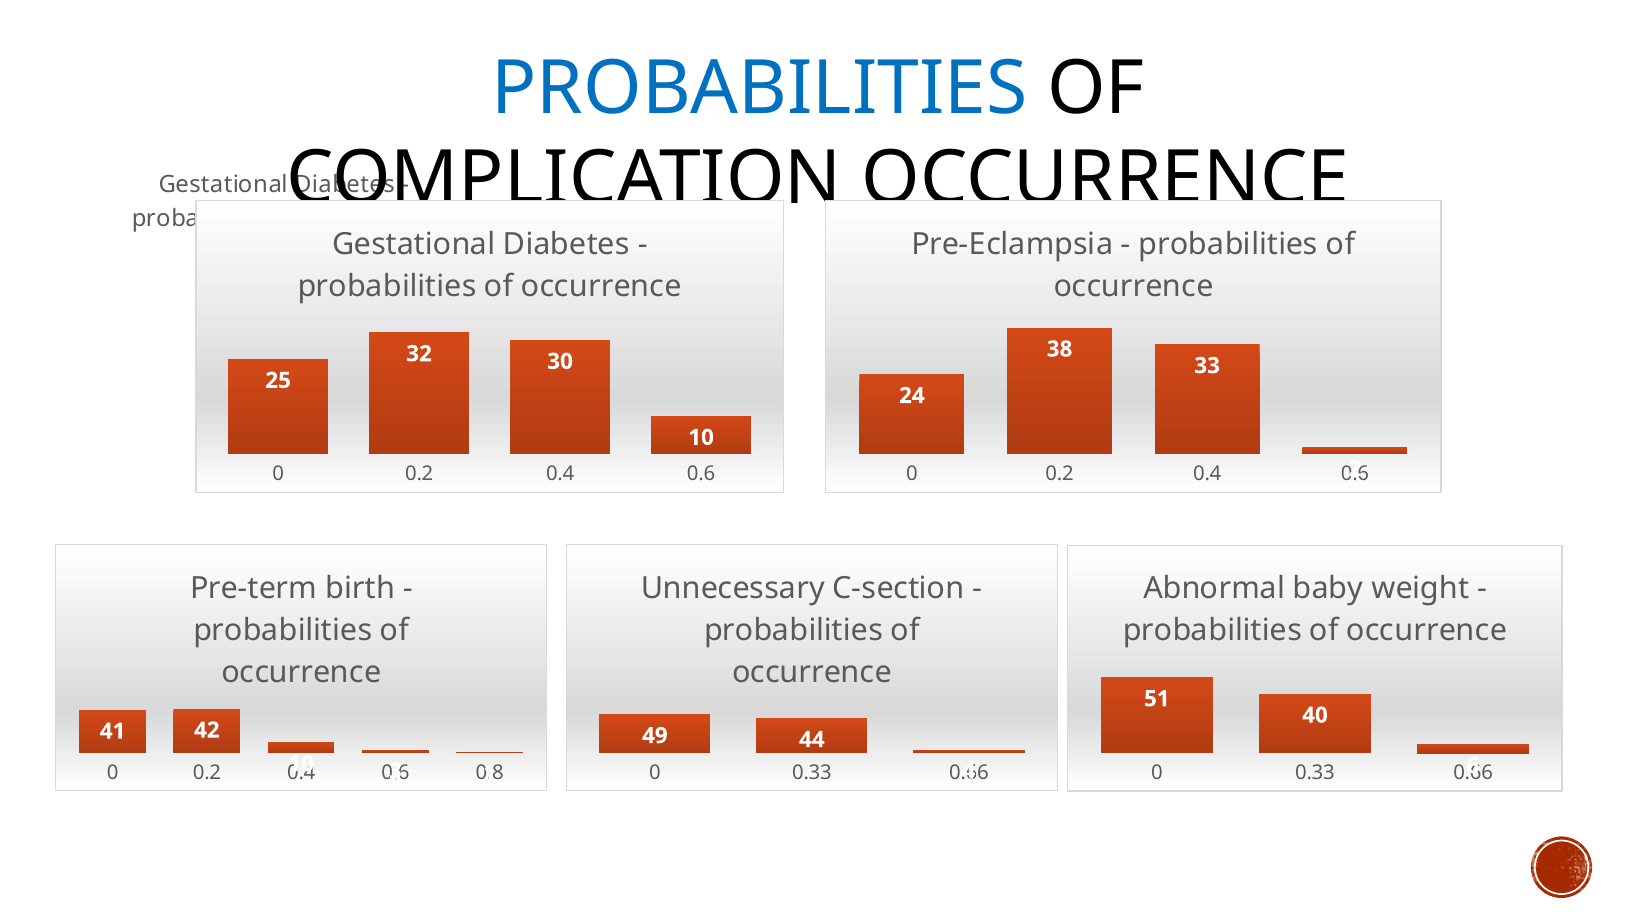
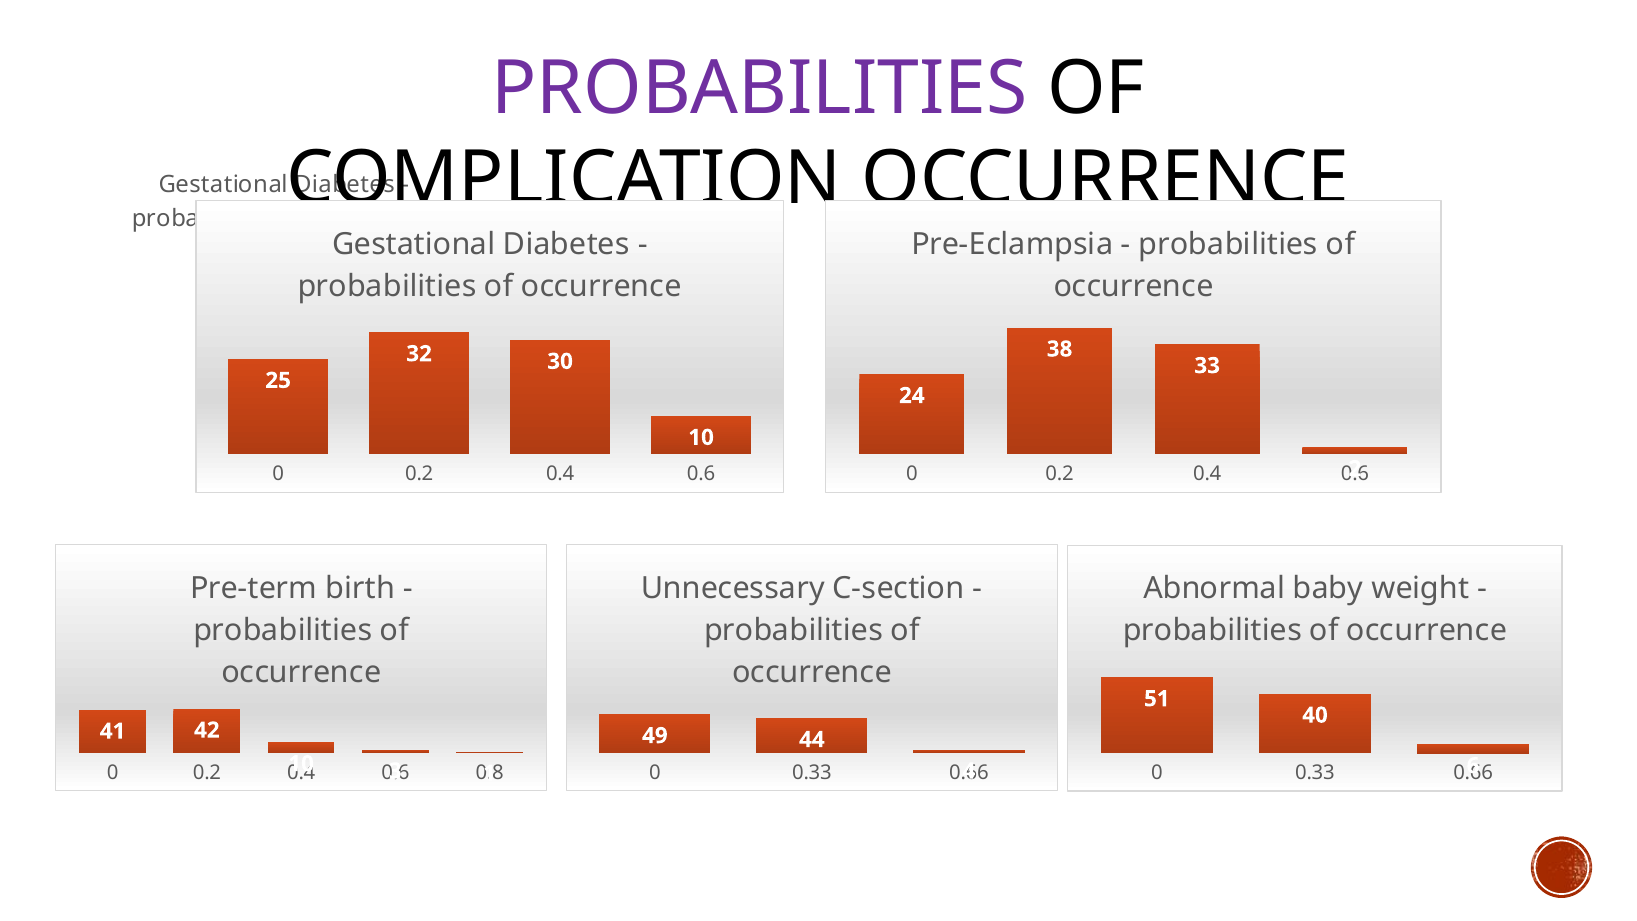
PROBABILITIES at (760, 89) colour: blue -> purple
